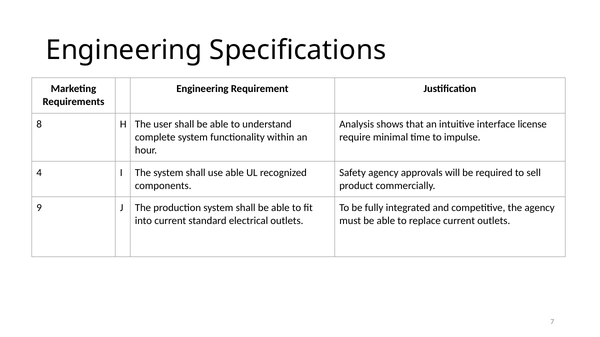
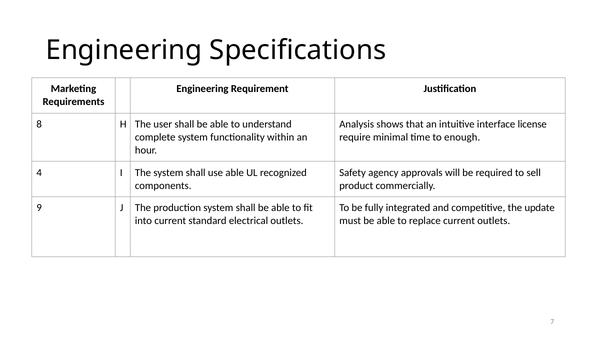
impulse: impulse -> enough
the agency: agency -> update
